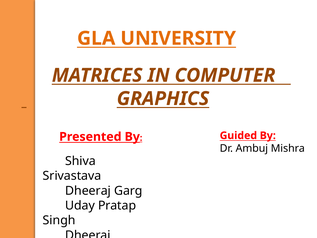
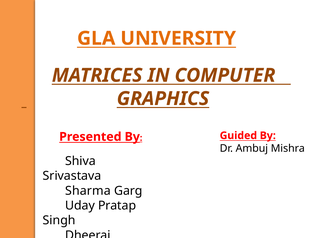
Dheeraj at (88, 191): Dheeraj -> Sharma
